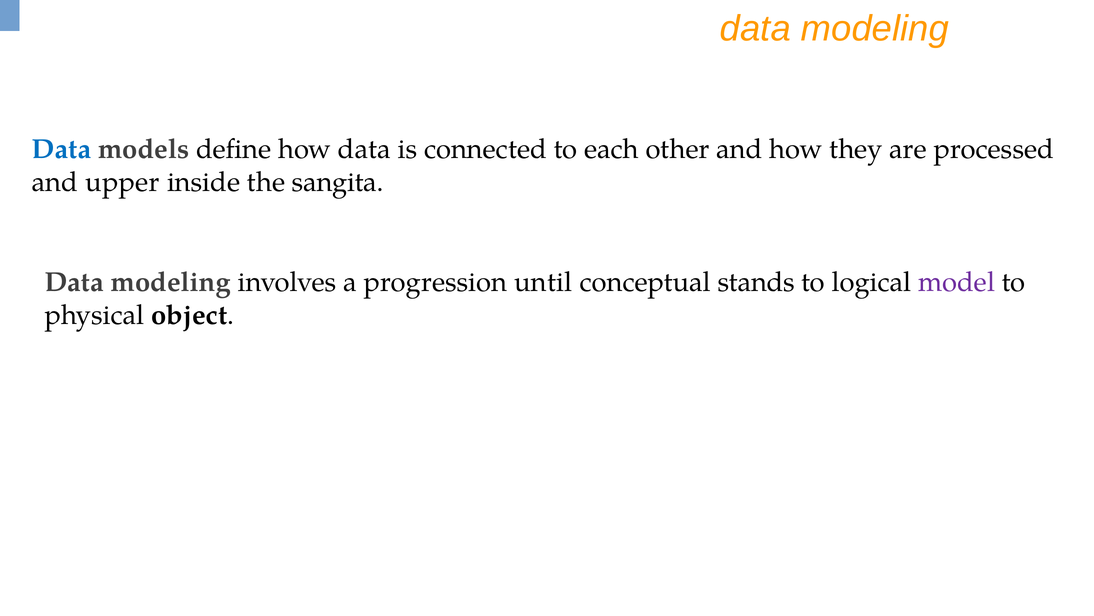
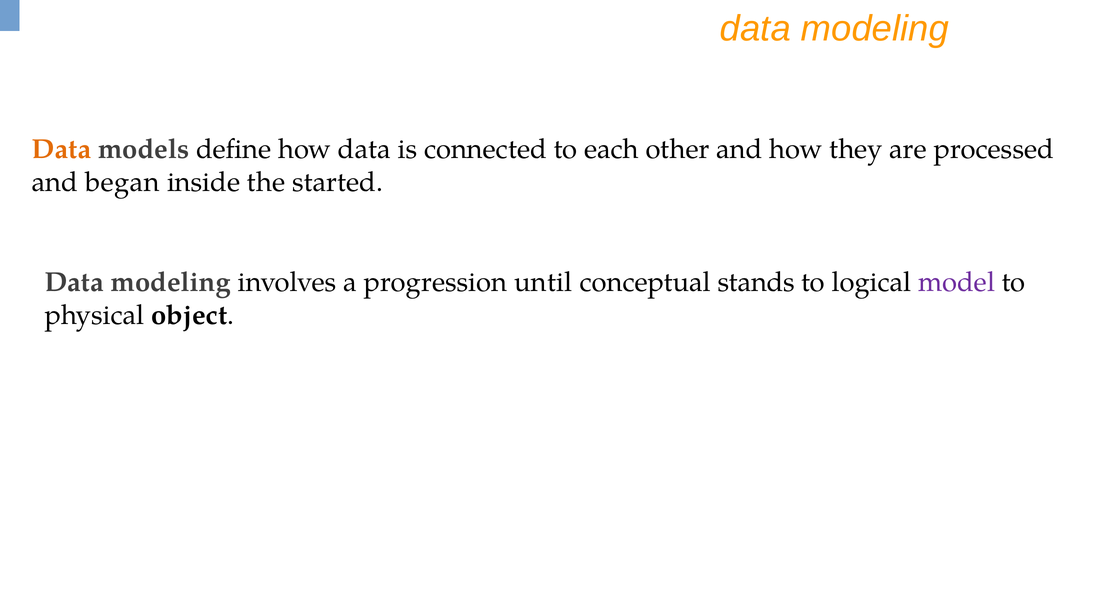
Data at (62, 149) colour: blue -> orange
upper: upper -> began
sangita: sangita -> started
